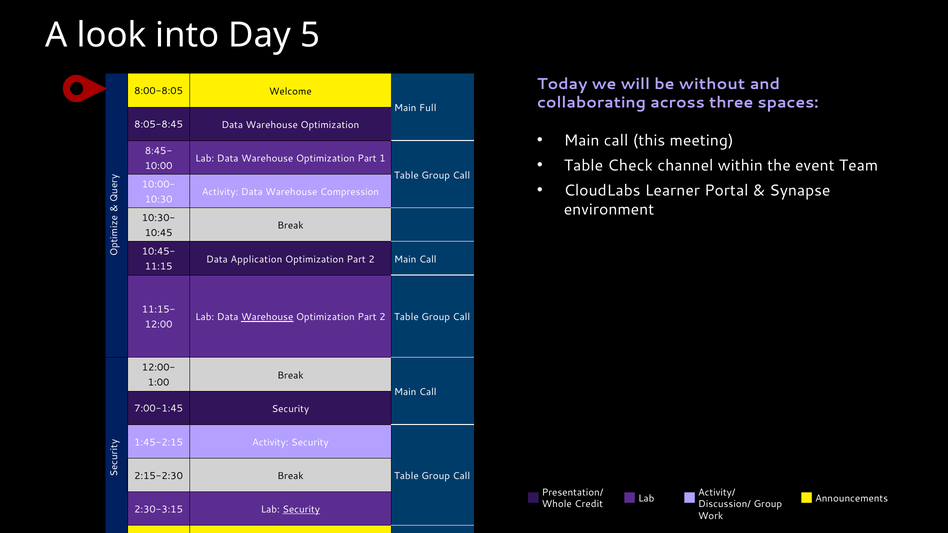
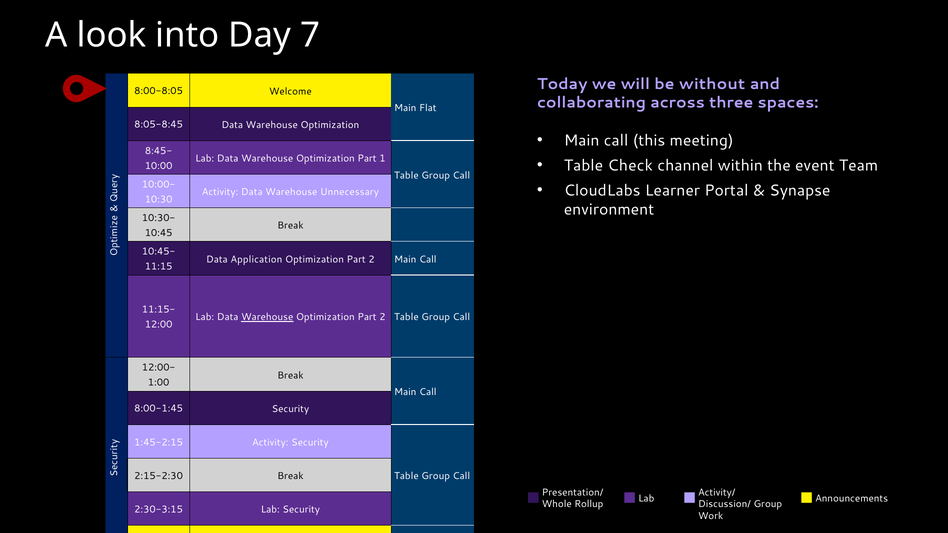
5: 5 -> 7
Full: Full -> Flat
Compression: Compression -> Unnecessary
7:00-1:45: 7:00-1:45 -> 8:00-1:45
Credit: Credit -> Rollup
Security at (301, 510) underline: present -> none
